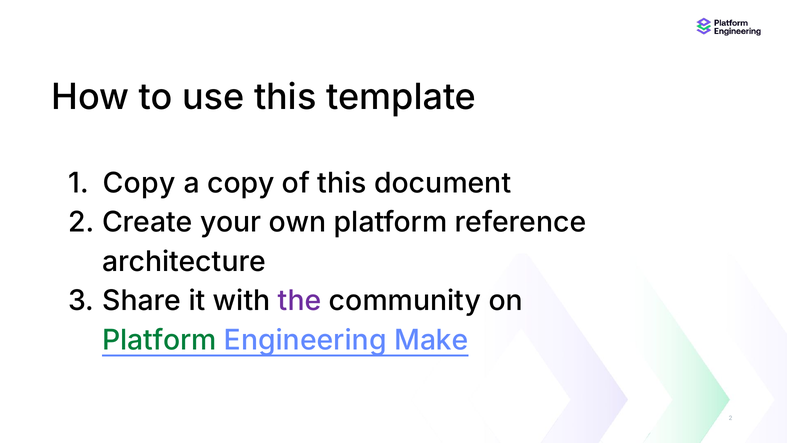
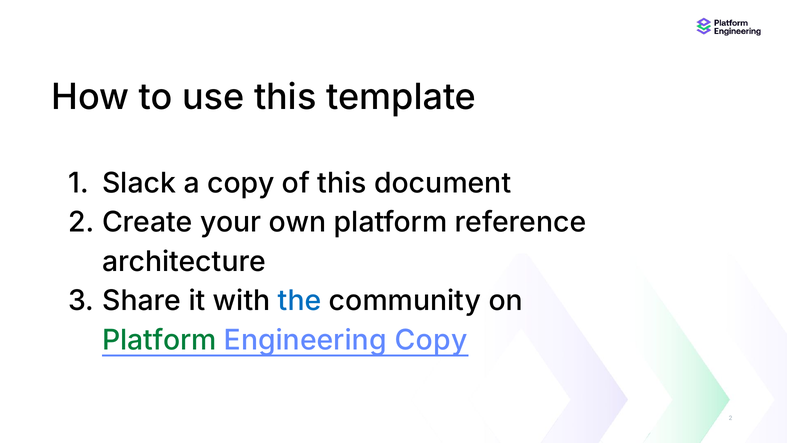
Copy at (139, 183): Copy -> Slack
the colour: purple -> blue
Engineering Make: Make -> Copy
